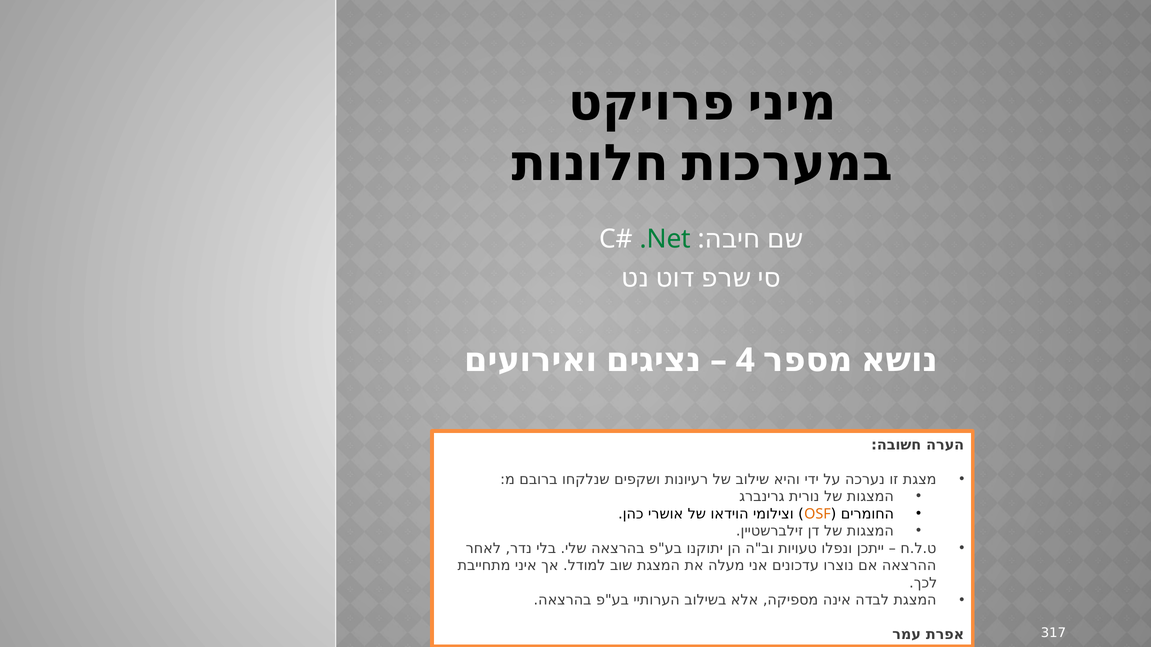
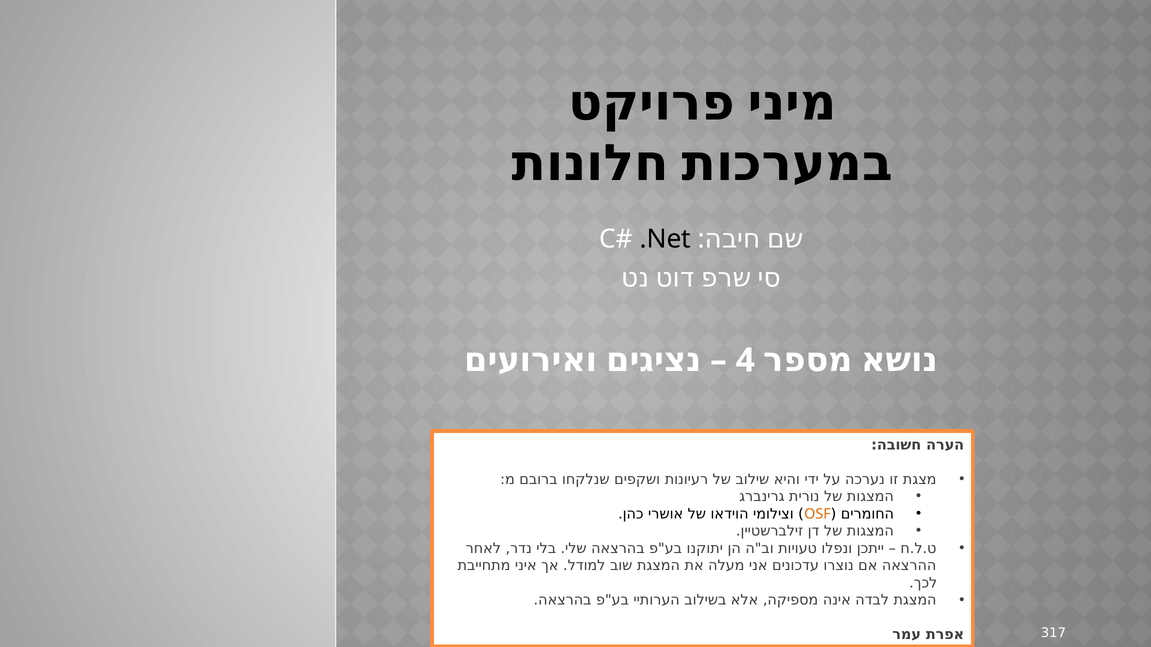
.Net colour: green -> black
